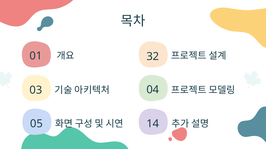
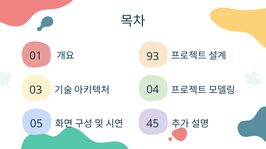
32: 32 -> 93
14: 14 -> 45
